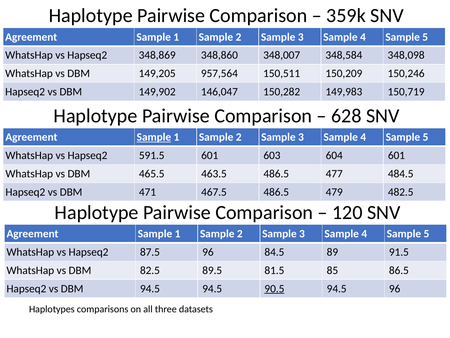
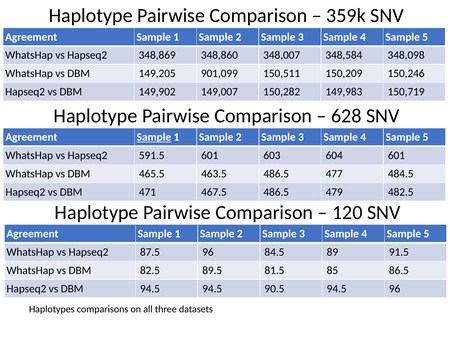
957,564: 957,564 -> 901,099
146,047: 146,047 -> 149,007
90.5 underline: present -> none
